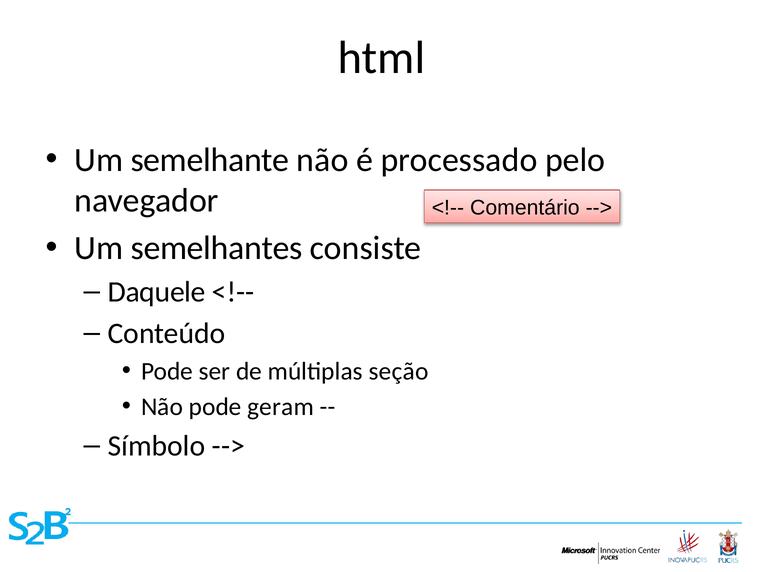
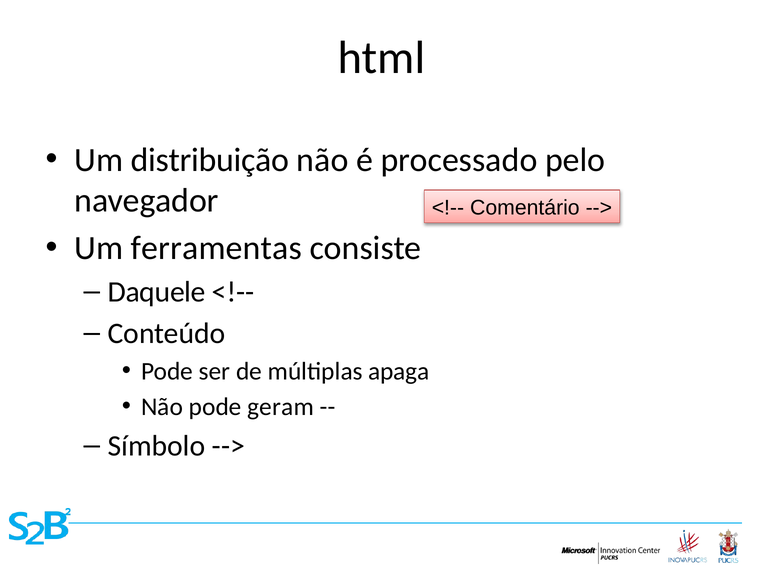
semelhante: semelhante -> distribuição
semelhantes: semelhantes -> ferramentas
seção: seção -> apaga
